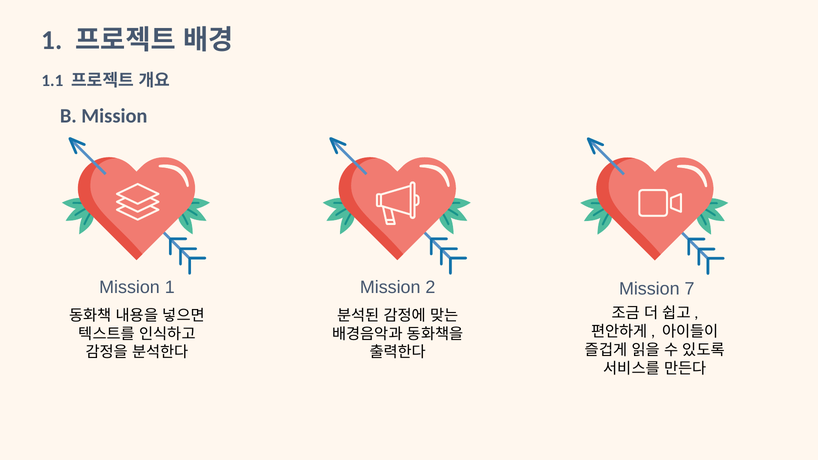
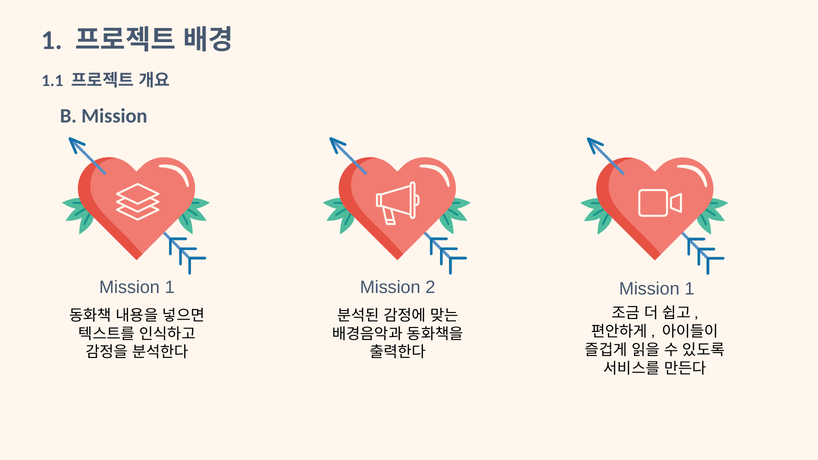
7 at (690, 289): 7 -> 1
